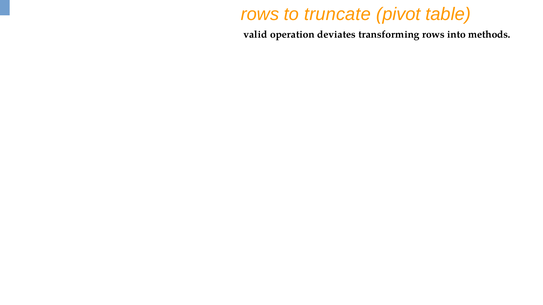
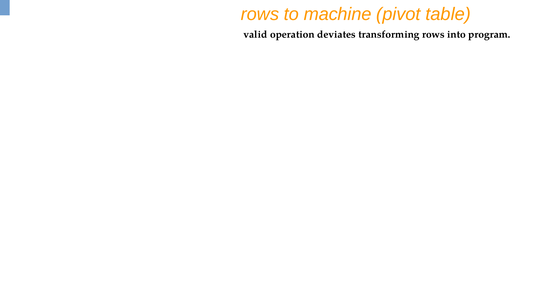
truncate: truncate -> machine
methods: methods -> program
